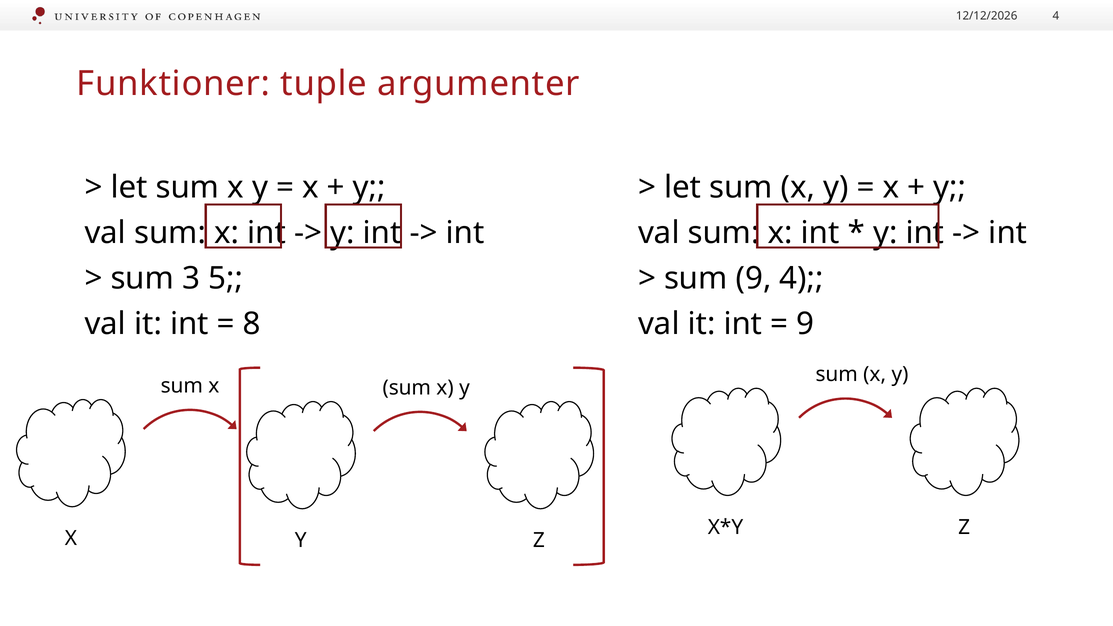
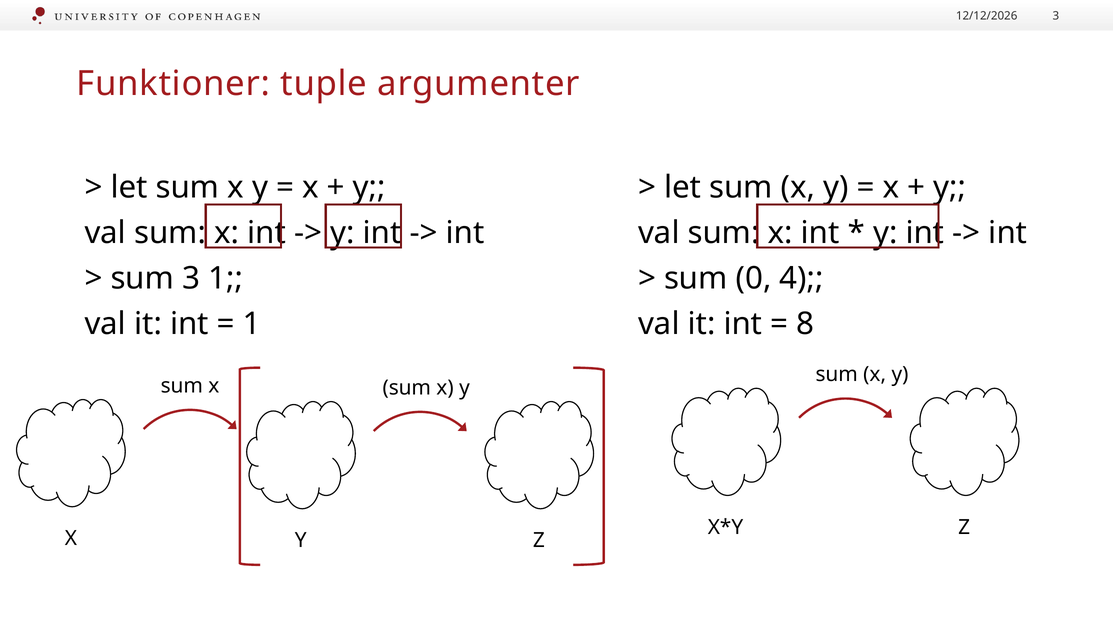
4 at (1056, 16): 4 -> 3
3 5: 5 -> 1
sum 9: 9 -> 0
8 at (252, 324): 8 -> 1
9 at (805, 324): 9 -> 8
